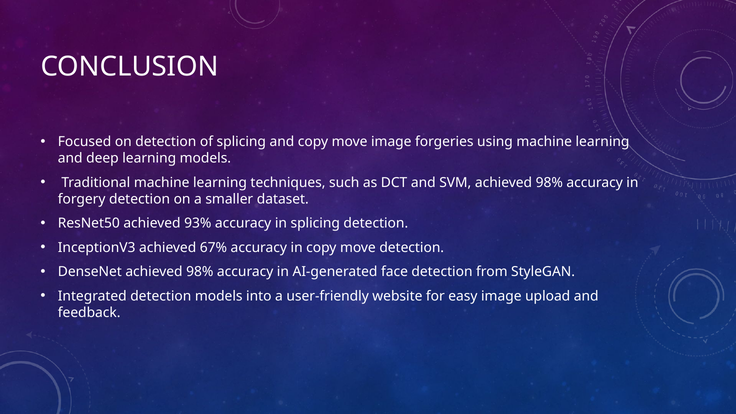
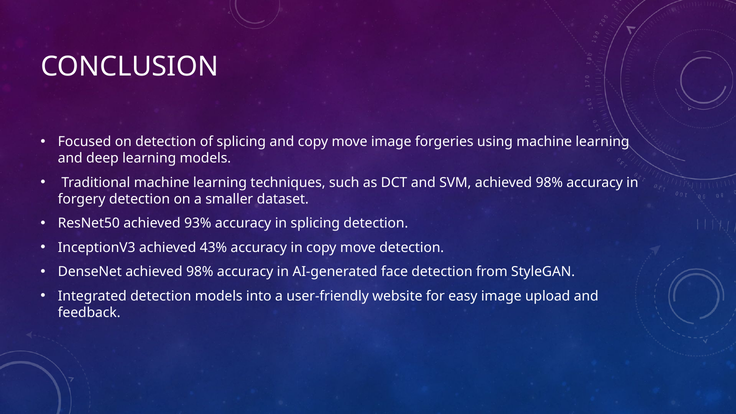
67%: 67% -> 43%
